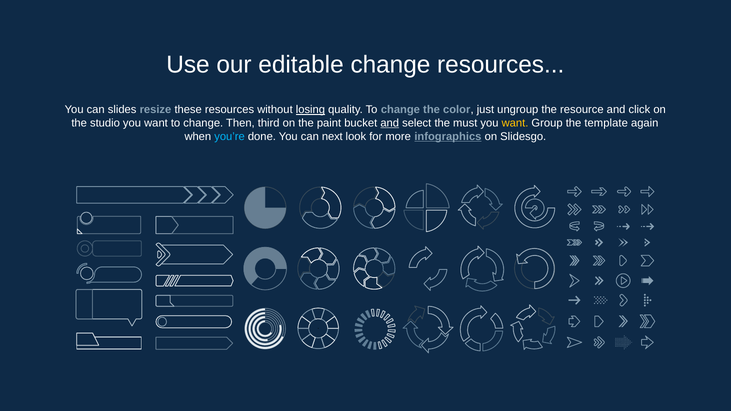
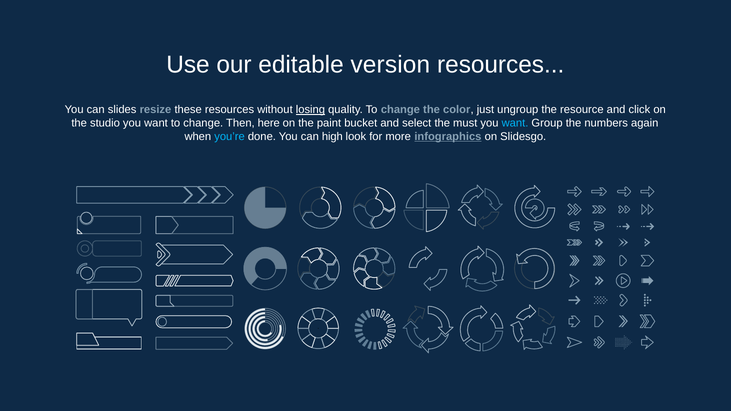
editable change: change -> version
third: third -> here
and at (390, 123) underline: present -> none
want at (515, 123) colour: yellow -> light blue
template: template -> numbers
next: next -> high
